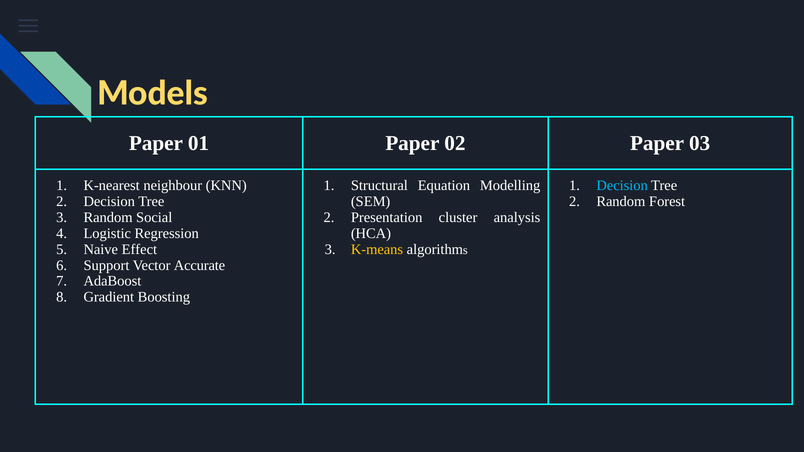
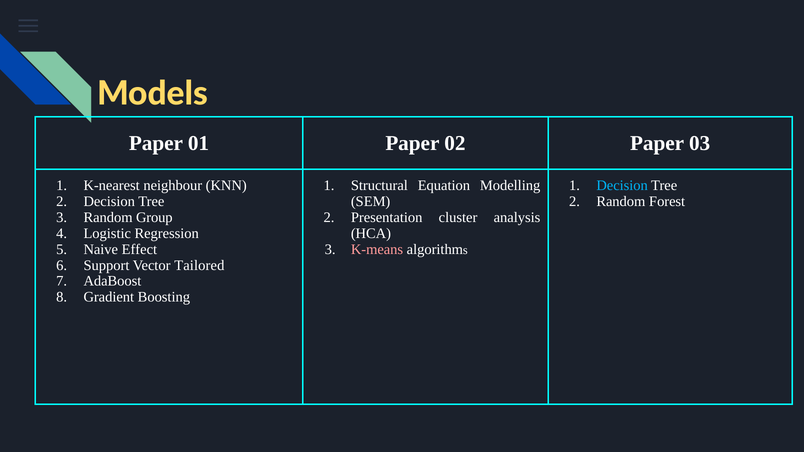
Social: Social -> Group
K-means colour: yellow -> pink
Accurate: Accurate -> Tailored
